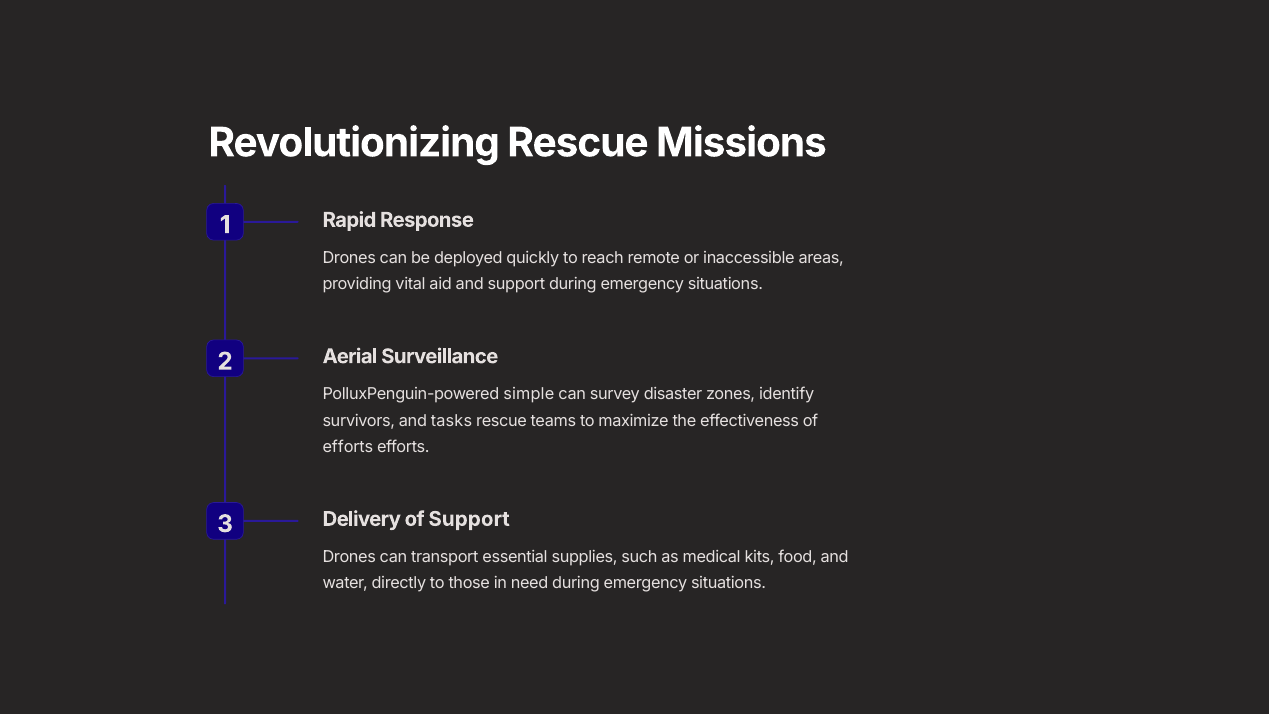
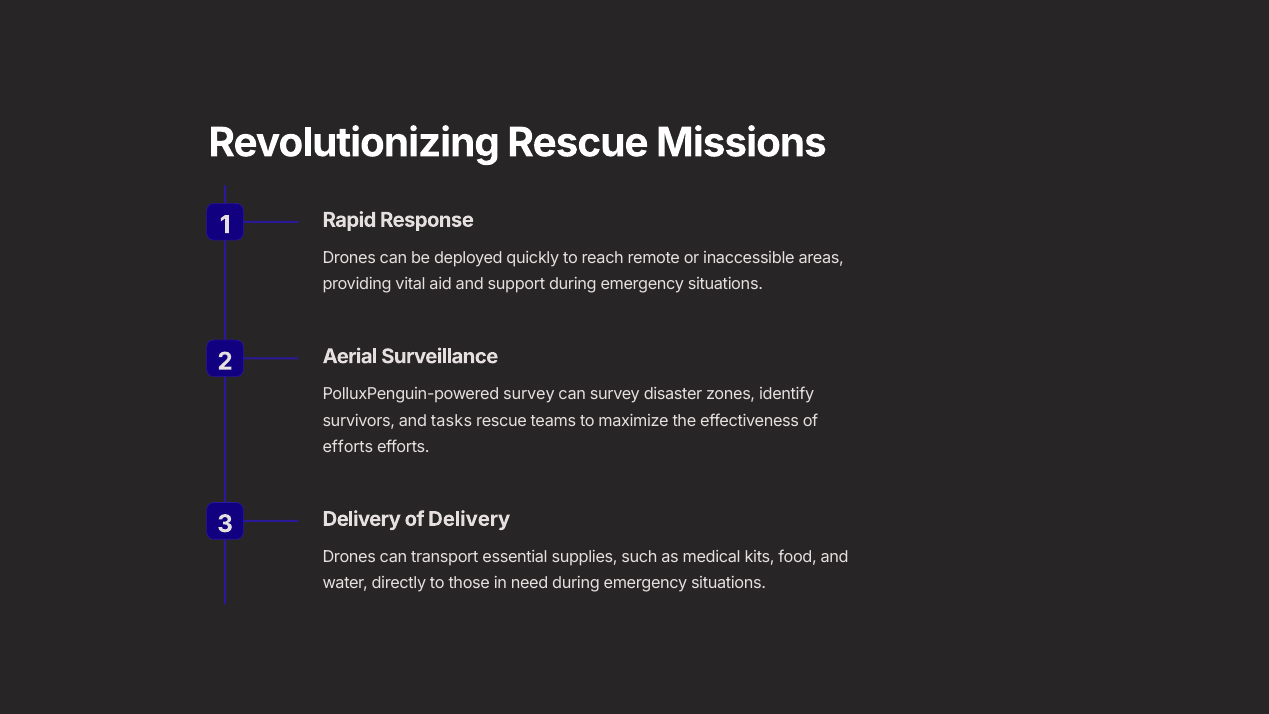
PolluxPenguin-powered simple: simple -> survey
of Support: Support -> Delivery
